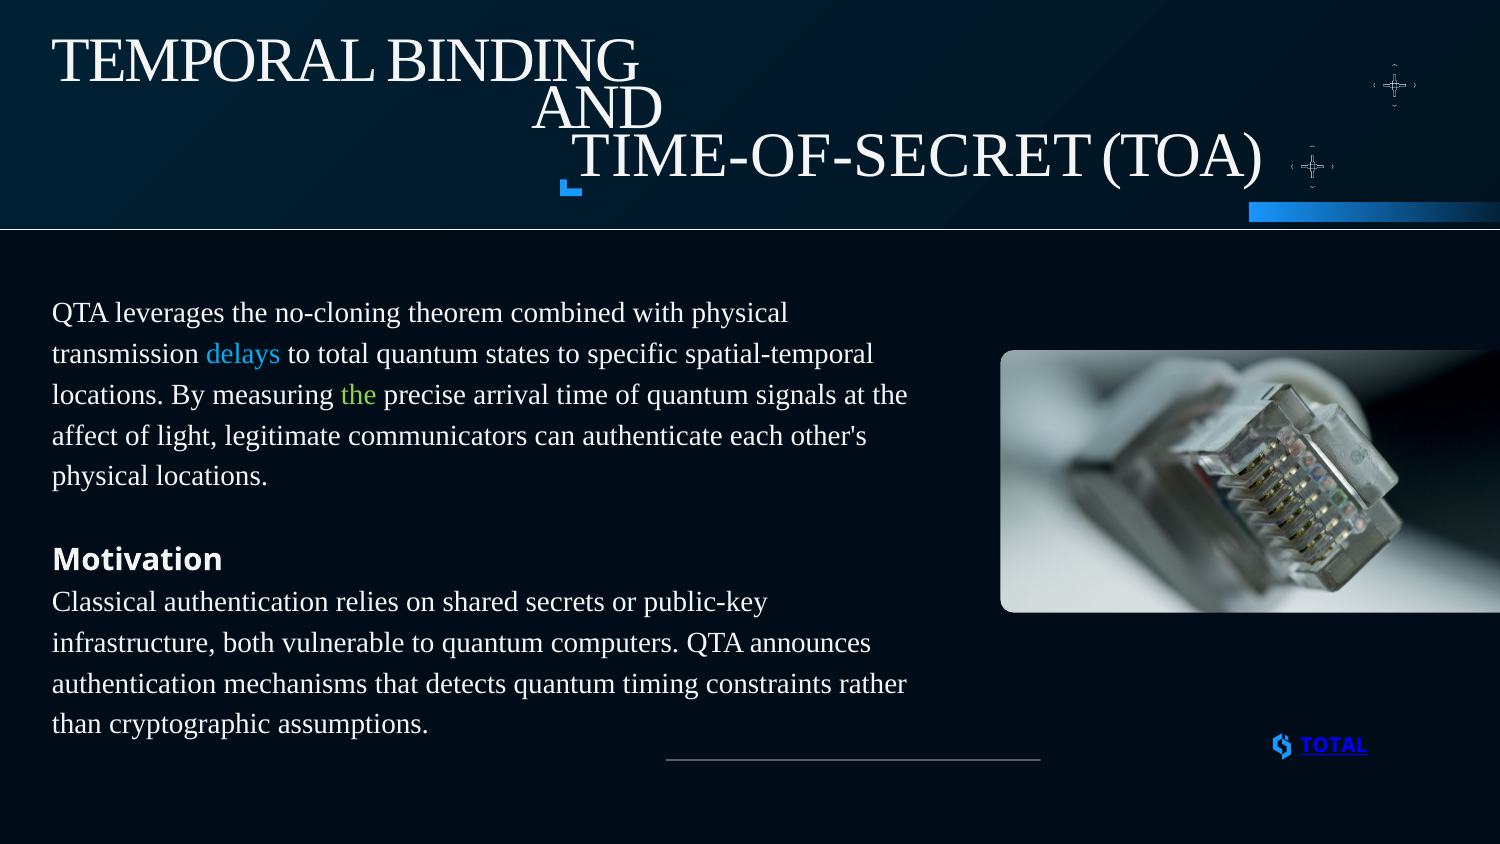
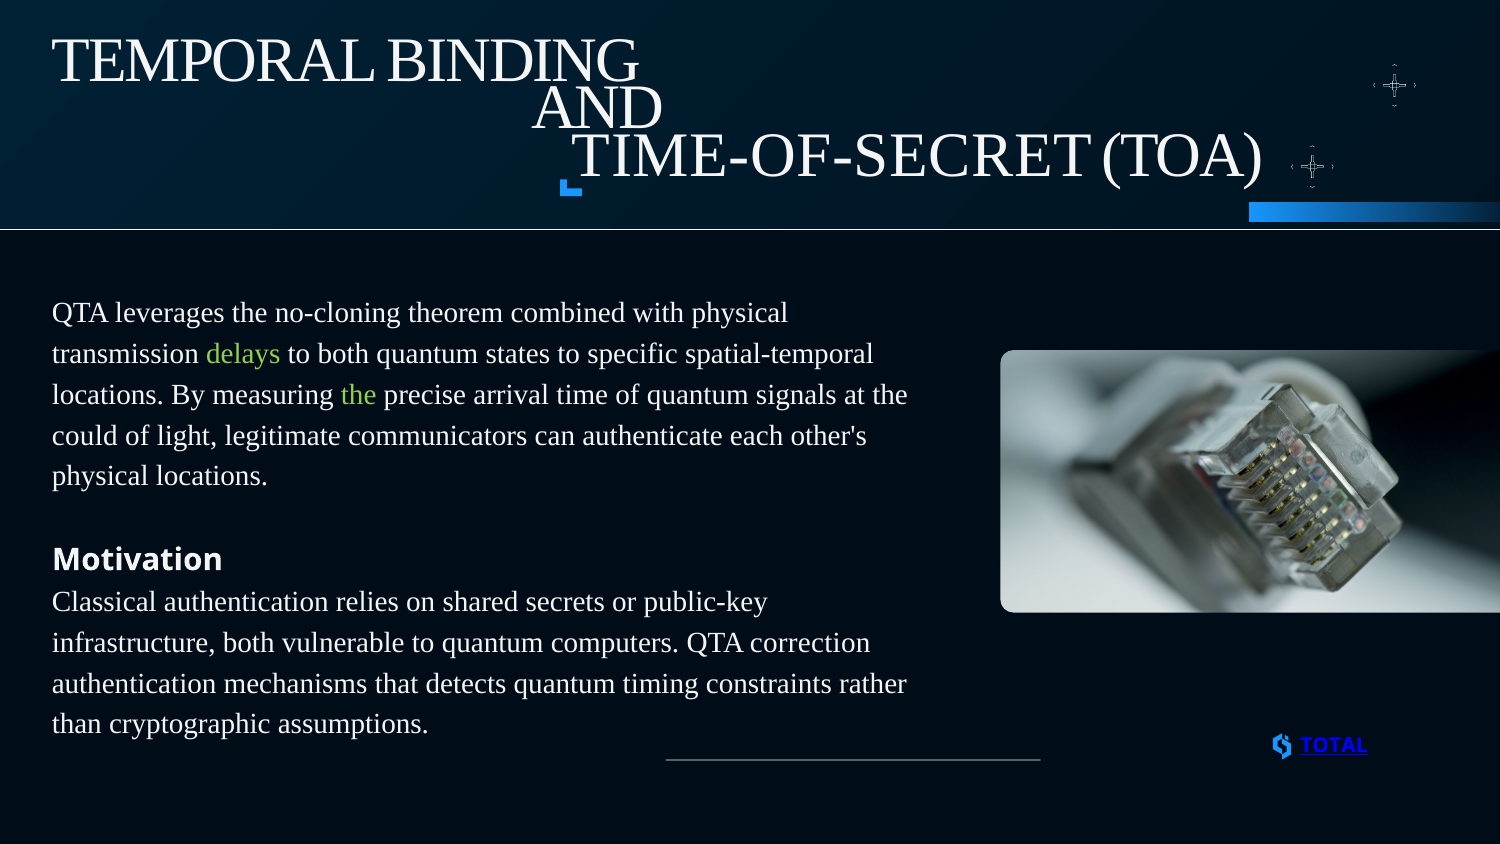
delays colour: light blue -> light green
to total: total -> both
affect: affect -> could
announces: announces -> correction
